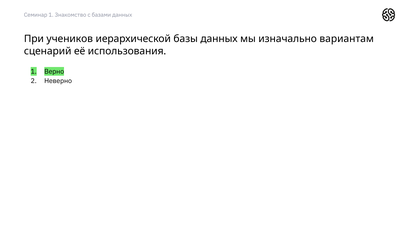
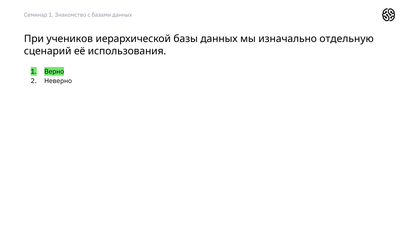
вариантам: вариантам -> отдельную
